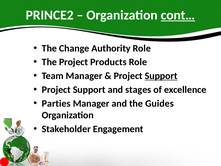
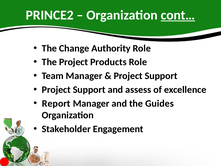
Support at (161, 76) underline: present -> none
stages: stages -> assess
Parties: Parties -> Report
